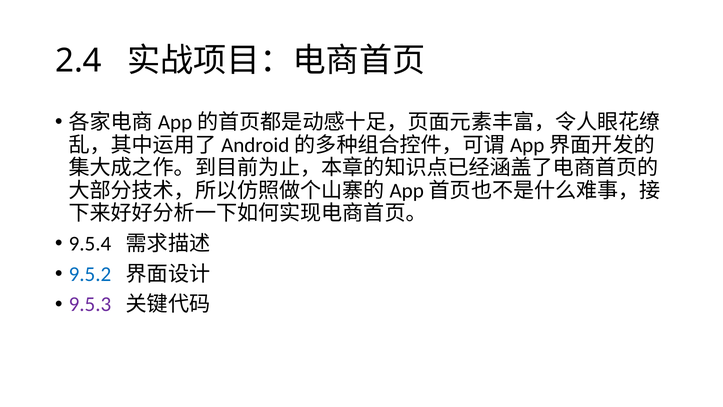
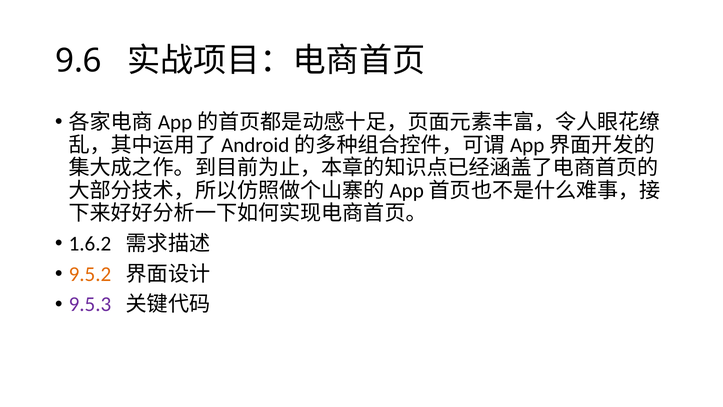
2.4: 2.4 -> 9.6
9.5.4: 9.5.4 -> 1.6.2
9.5.2 colour: blue -> orange
